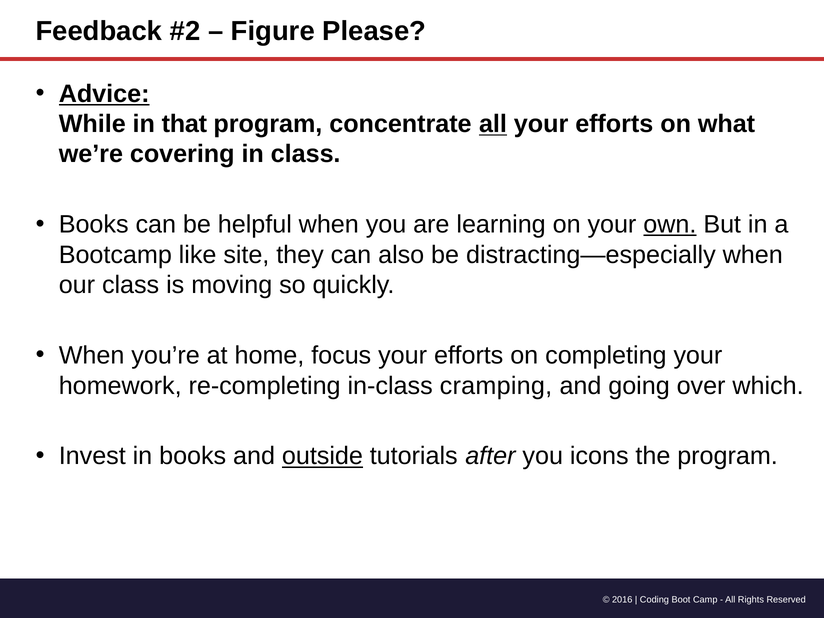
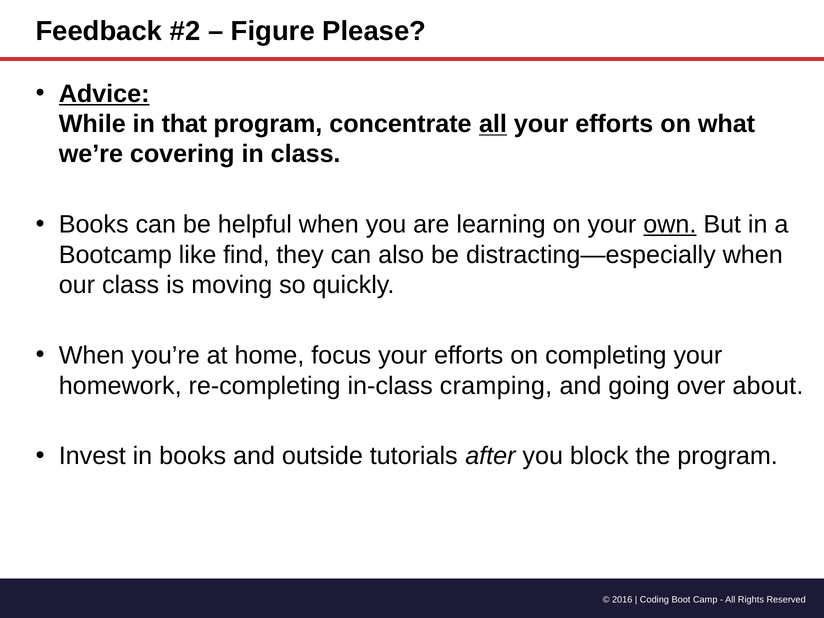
site: site -> find
which: which -> about
outside underline: present -> none
icons: icons -> block
